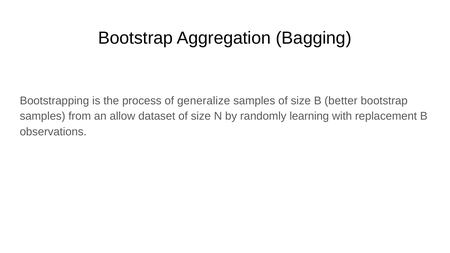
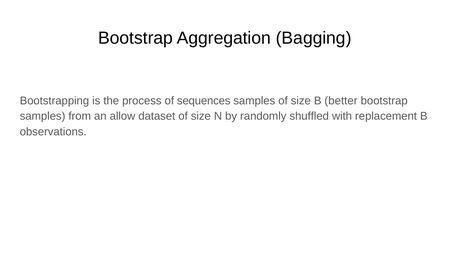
generalize: generalize -> sequences
learning: learning -> shuffled
